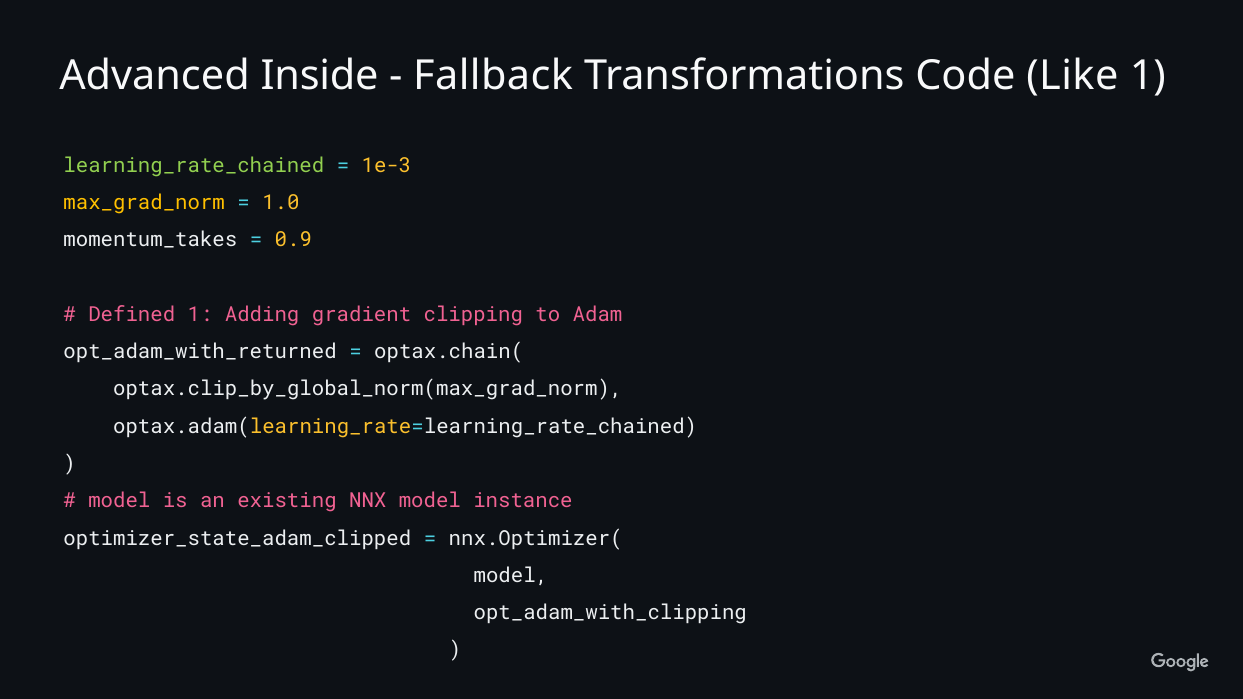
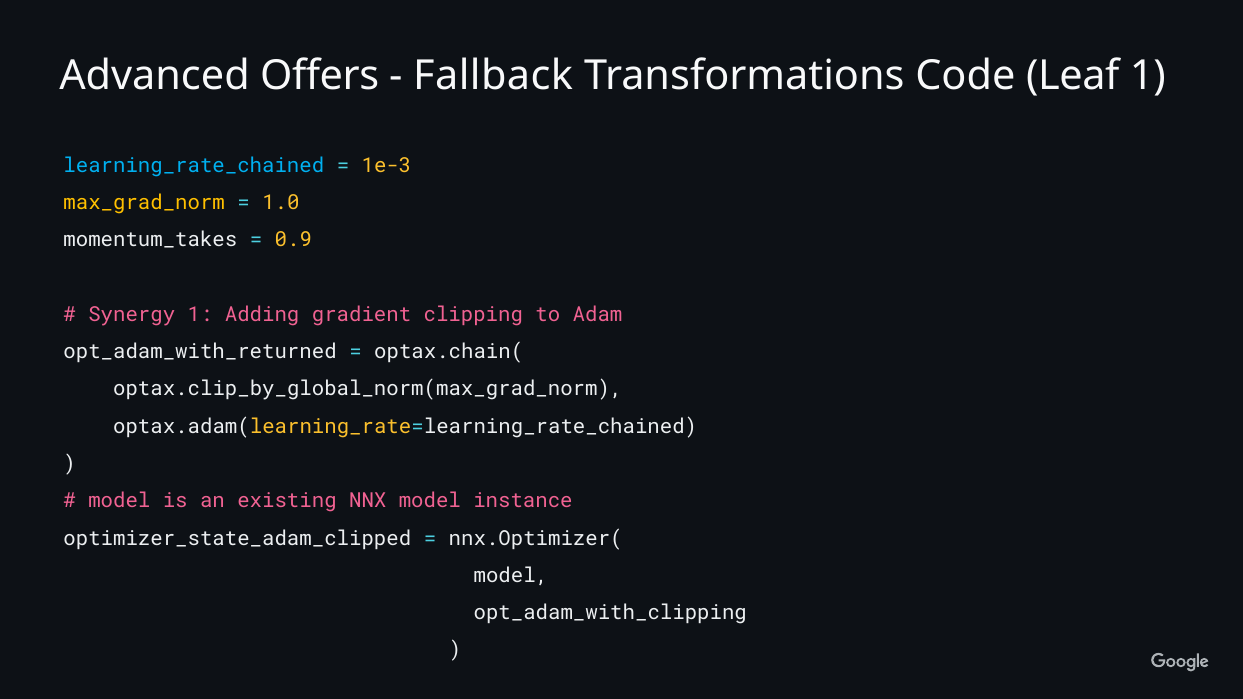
Inside: Inside -> Offers
Like: Like -> Leaf
learning_rate_chained colour: light green -> light blue
Defined: Defined -> Synergy
